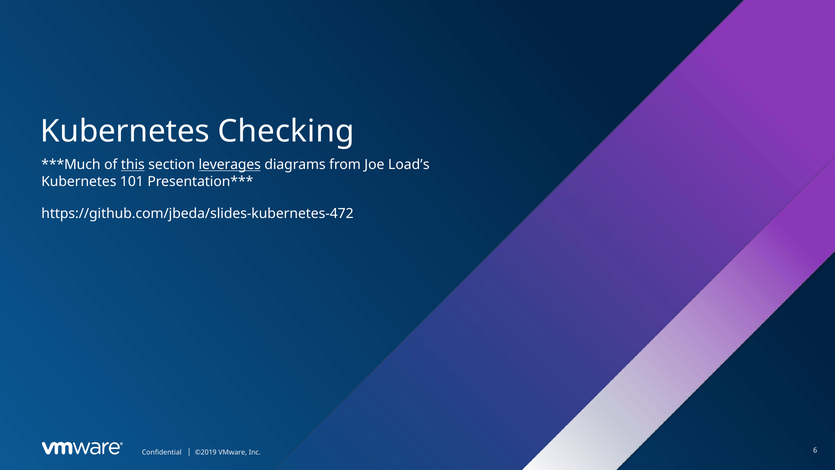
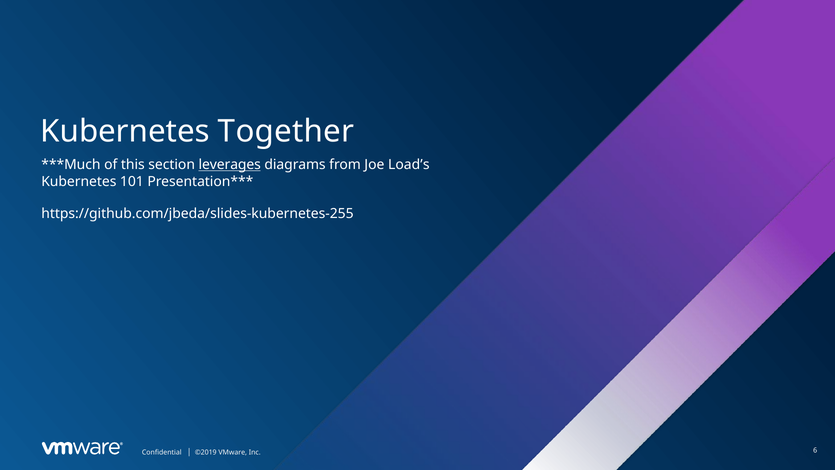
Checking: Checking -> Together
this underline: present -> none
https://github.com/jbeda/slides-kubernetes-472: https://github.com/jbeda/slides-kubernetes-472 -> https://github.com/jbeda/slides-kubernetes-255
